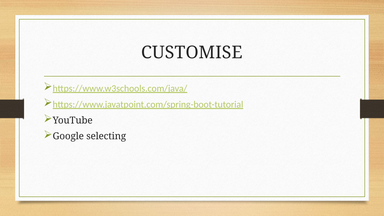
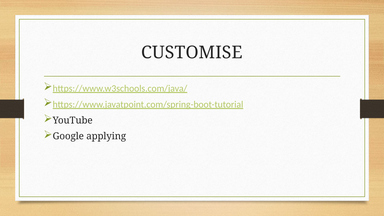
selecting: selecting -> applying
